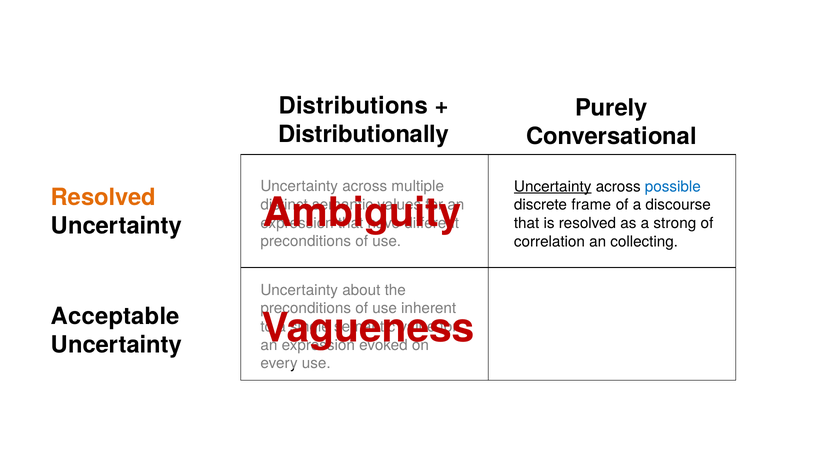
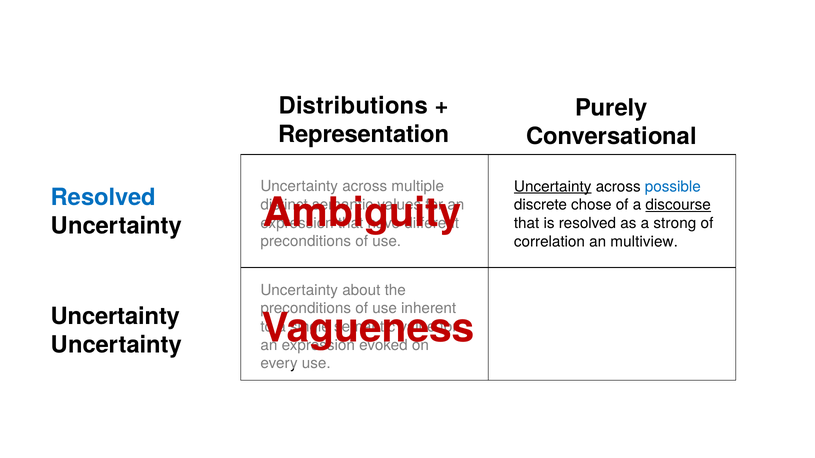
Distributionally: Distributionally -> Representation
Resolved at (103, 198) colour: orange -> blue
frame: frame -> chose
discourse underline: none -> present
collecting: collecting -> multiview
Acceptable at (115, 317): Acceptable -> Uncertainty
